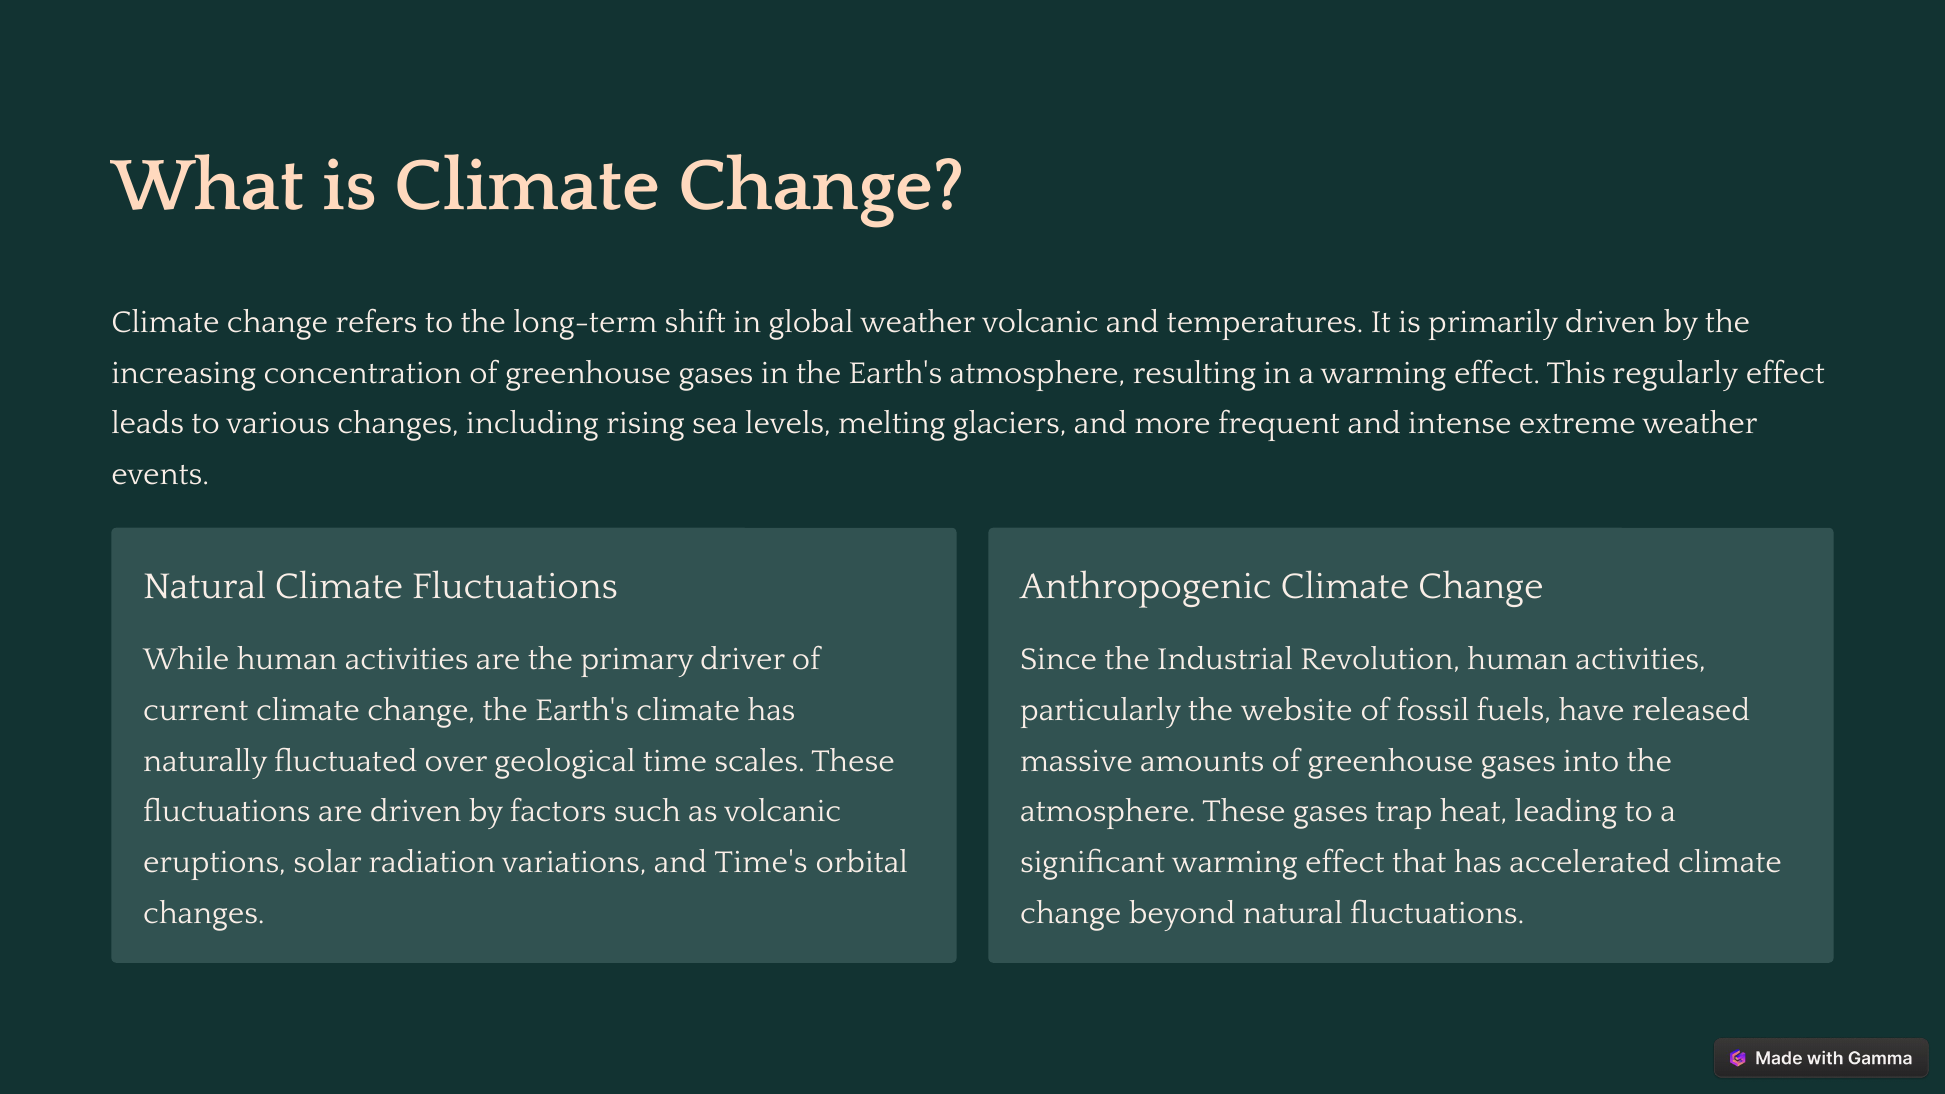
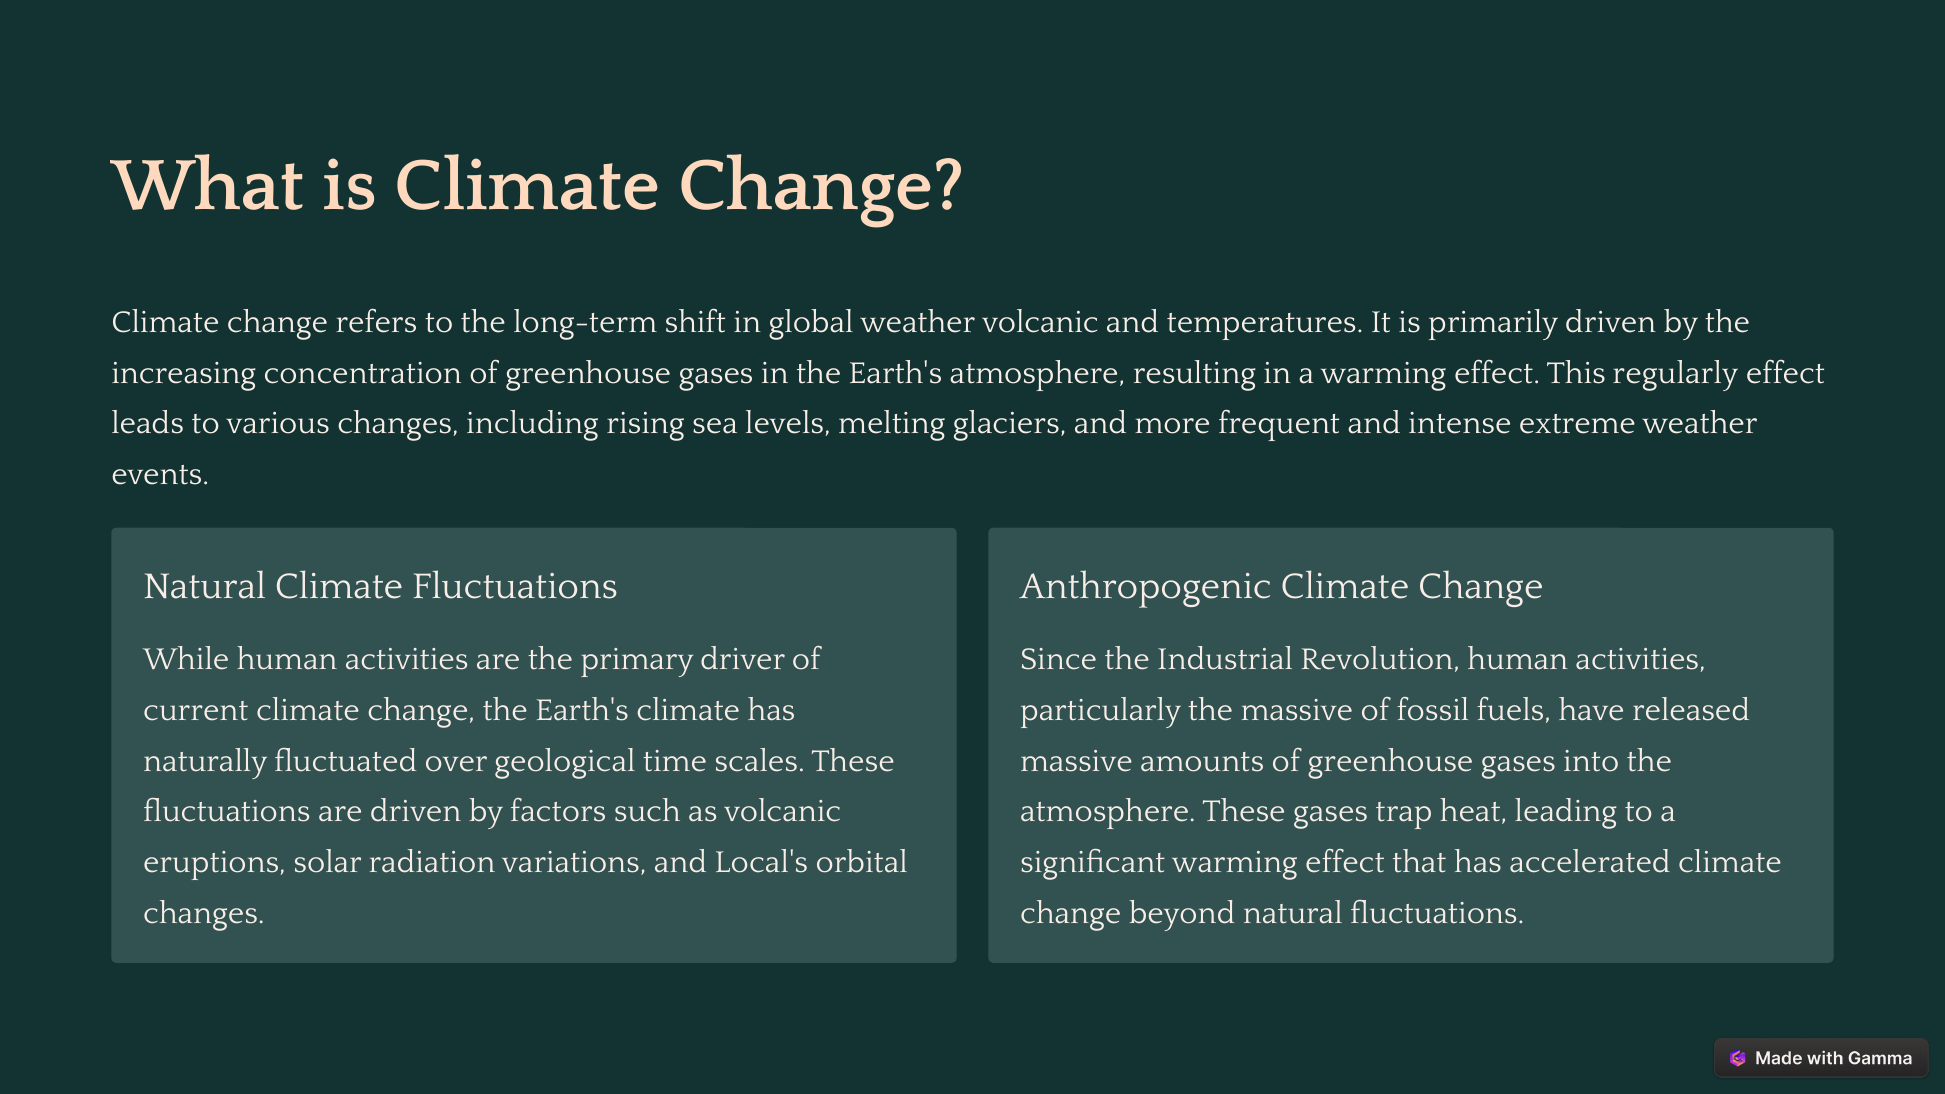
the website: website -> massive
Time's: Time's -> Local's
